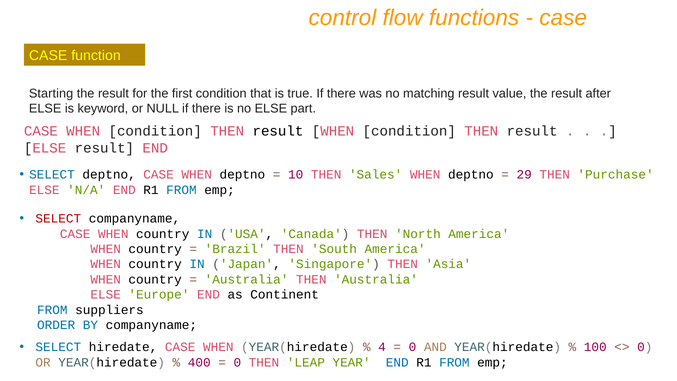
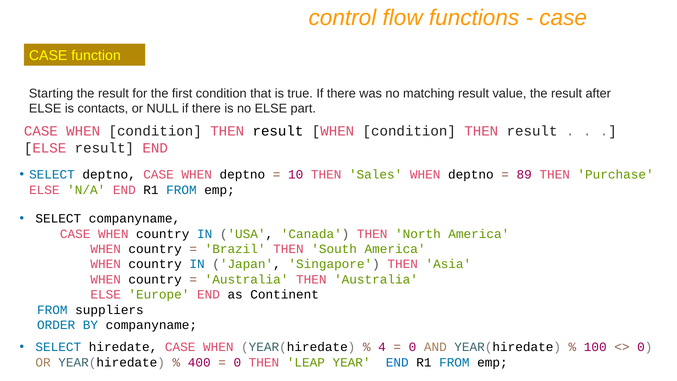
keyword: keyword -> contacts
29: 29 -> 89
SELECT at (58, 218) colour: red -> black
